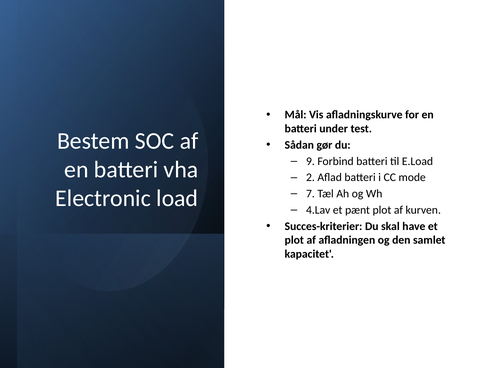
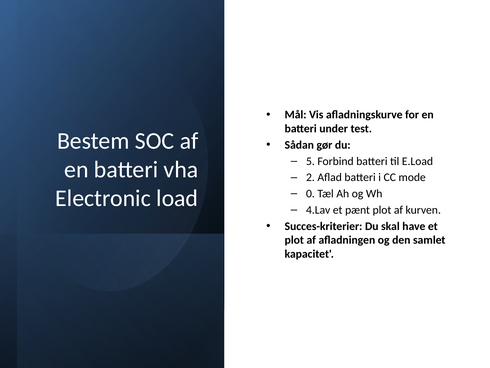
9: 9 -> 5
7: 7 -> 0
